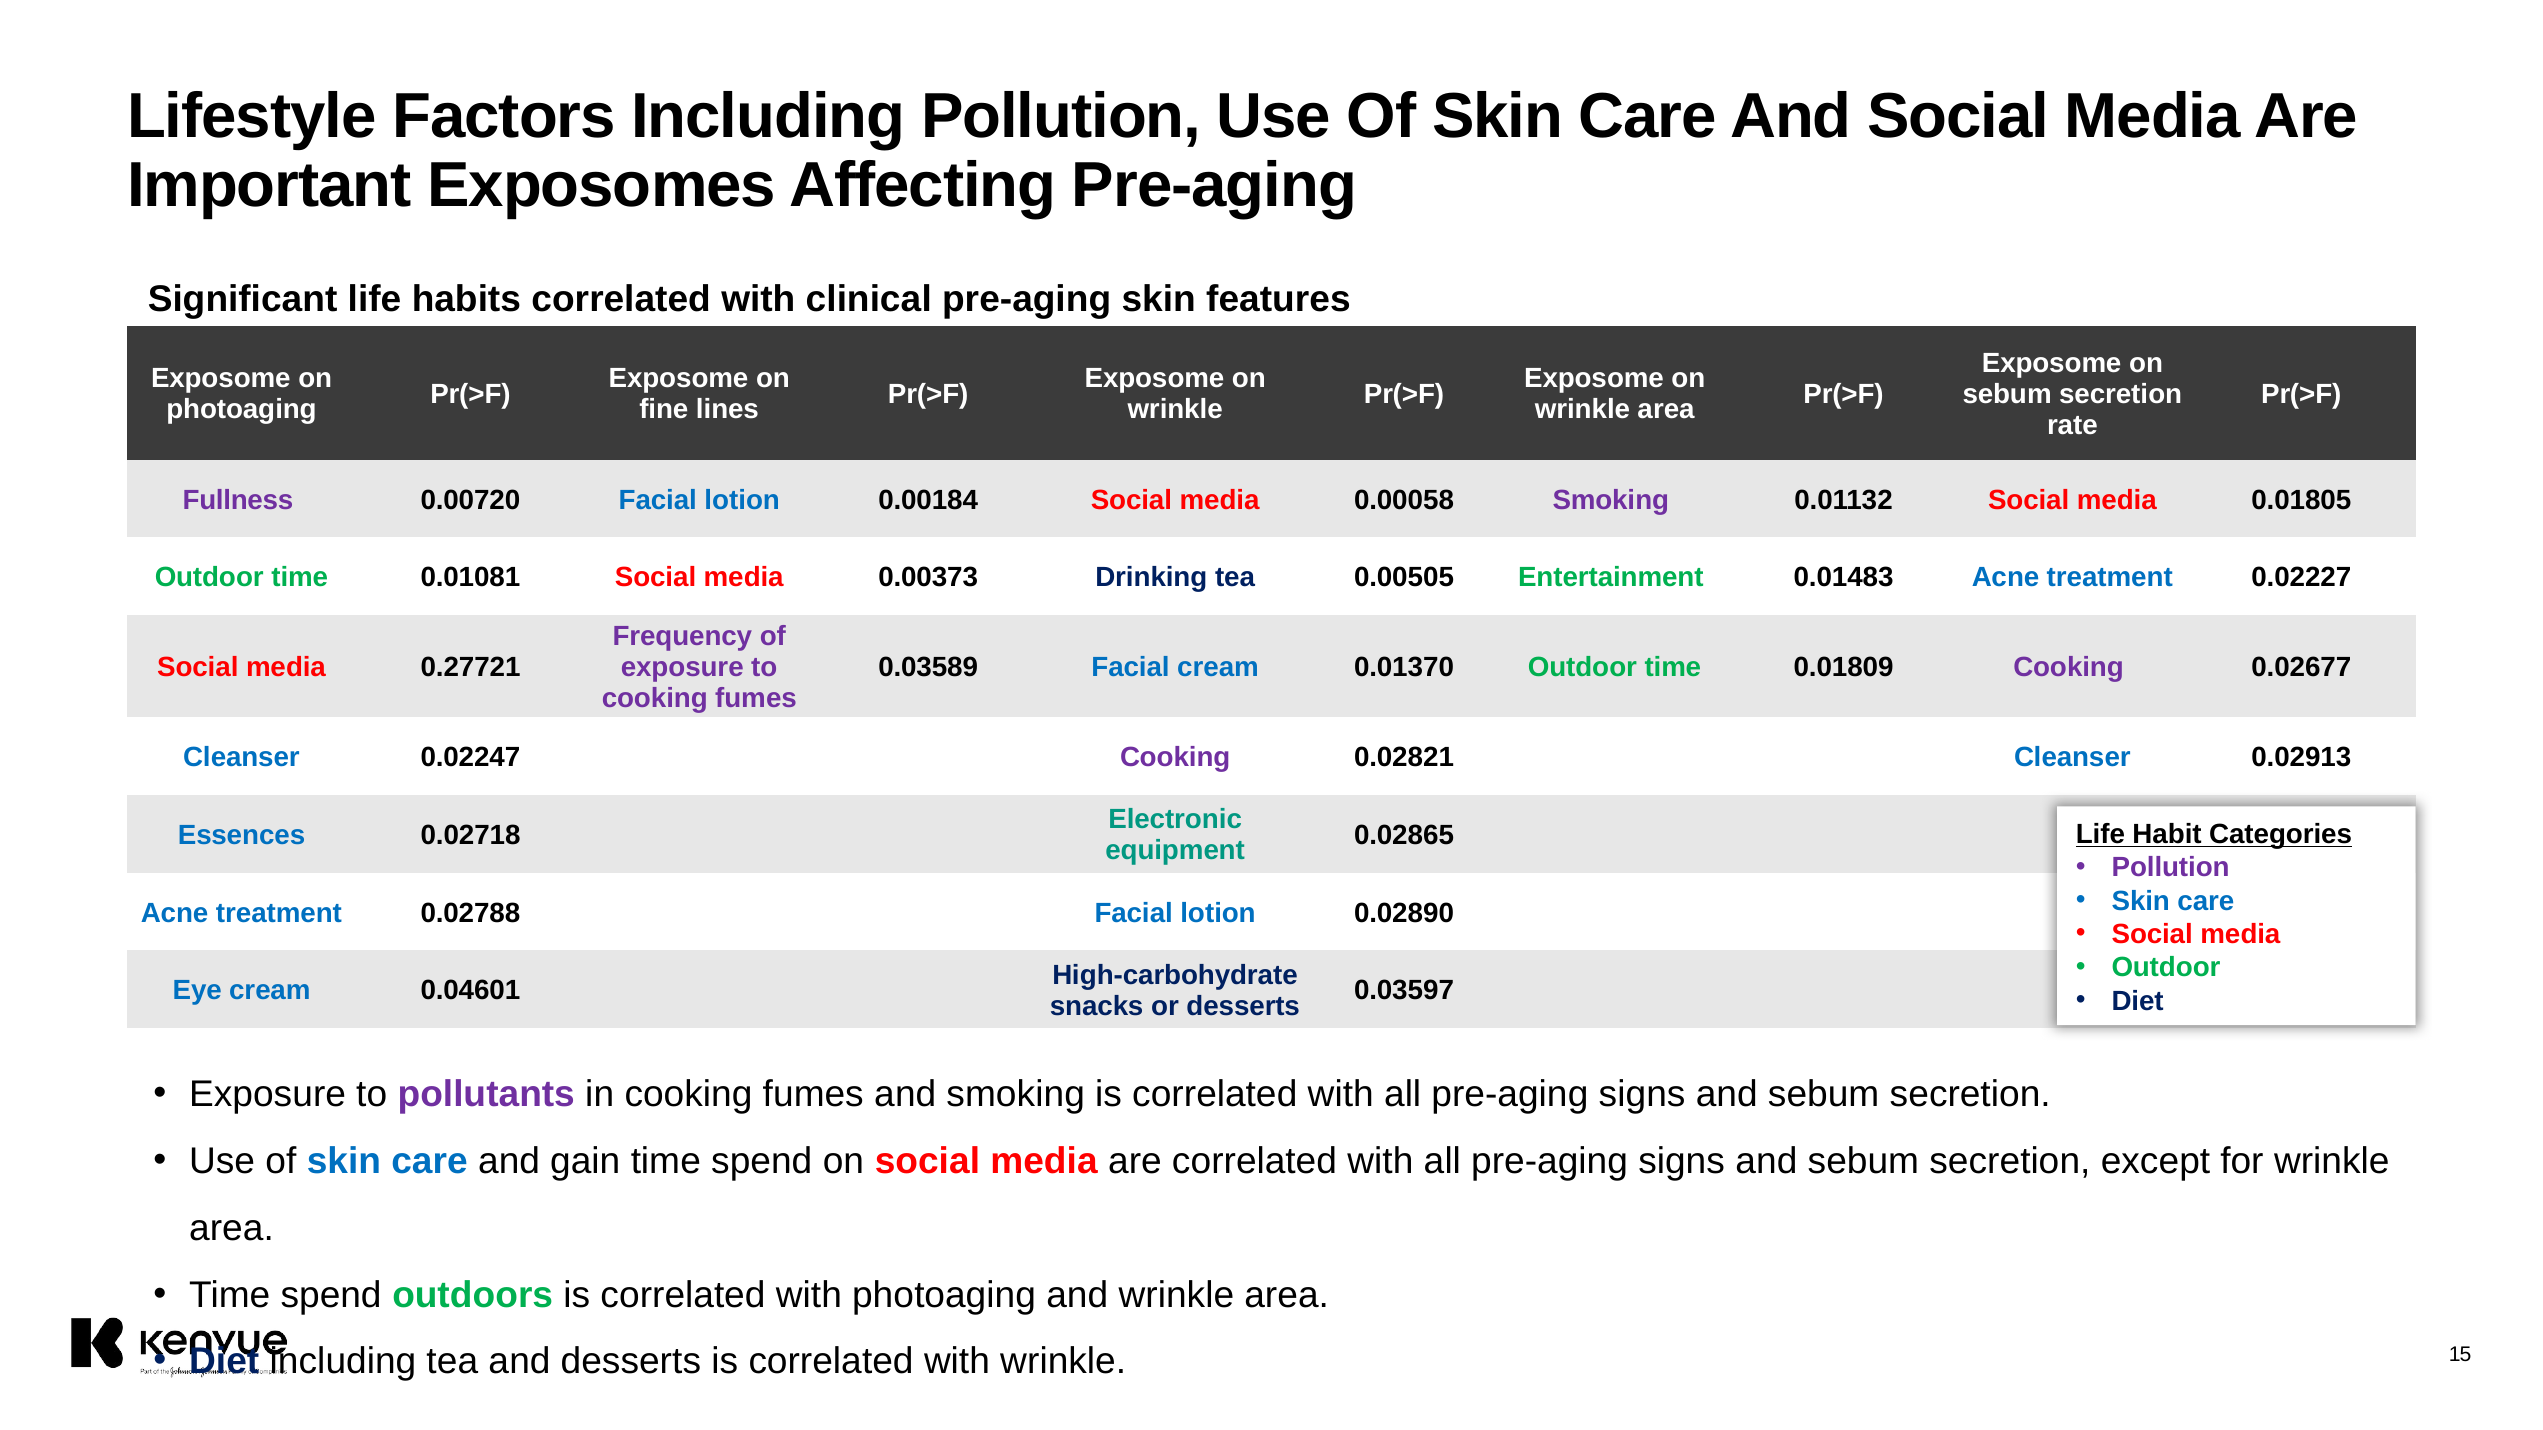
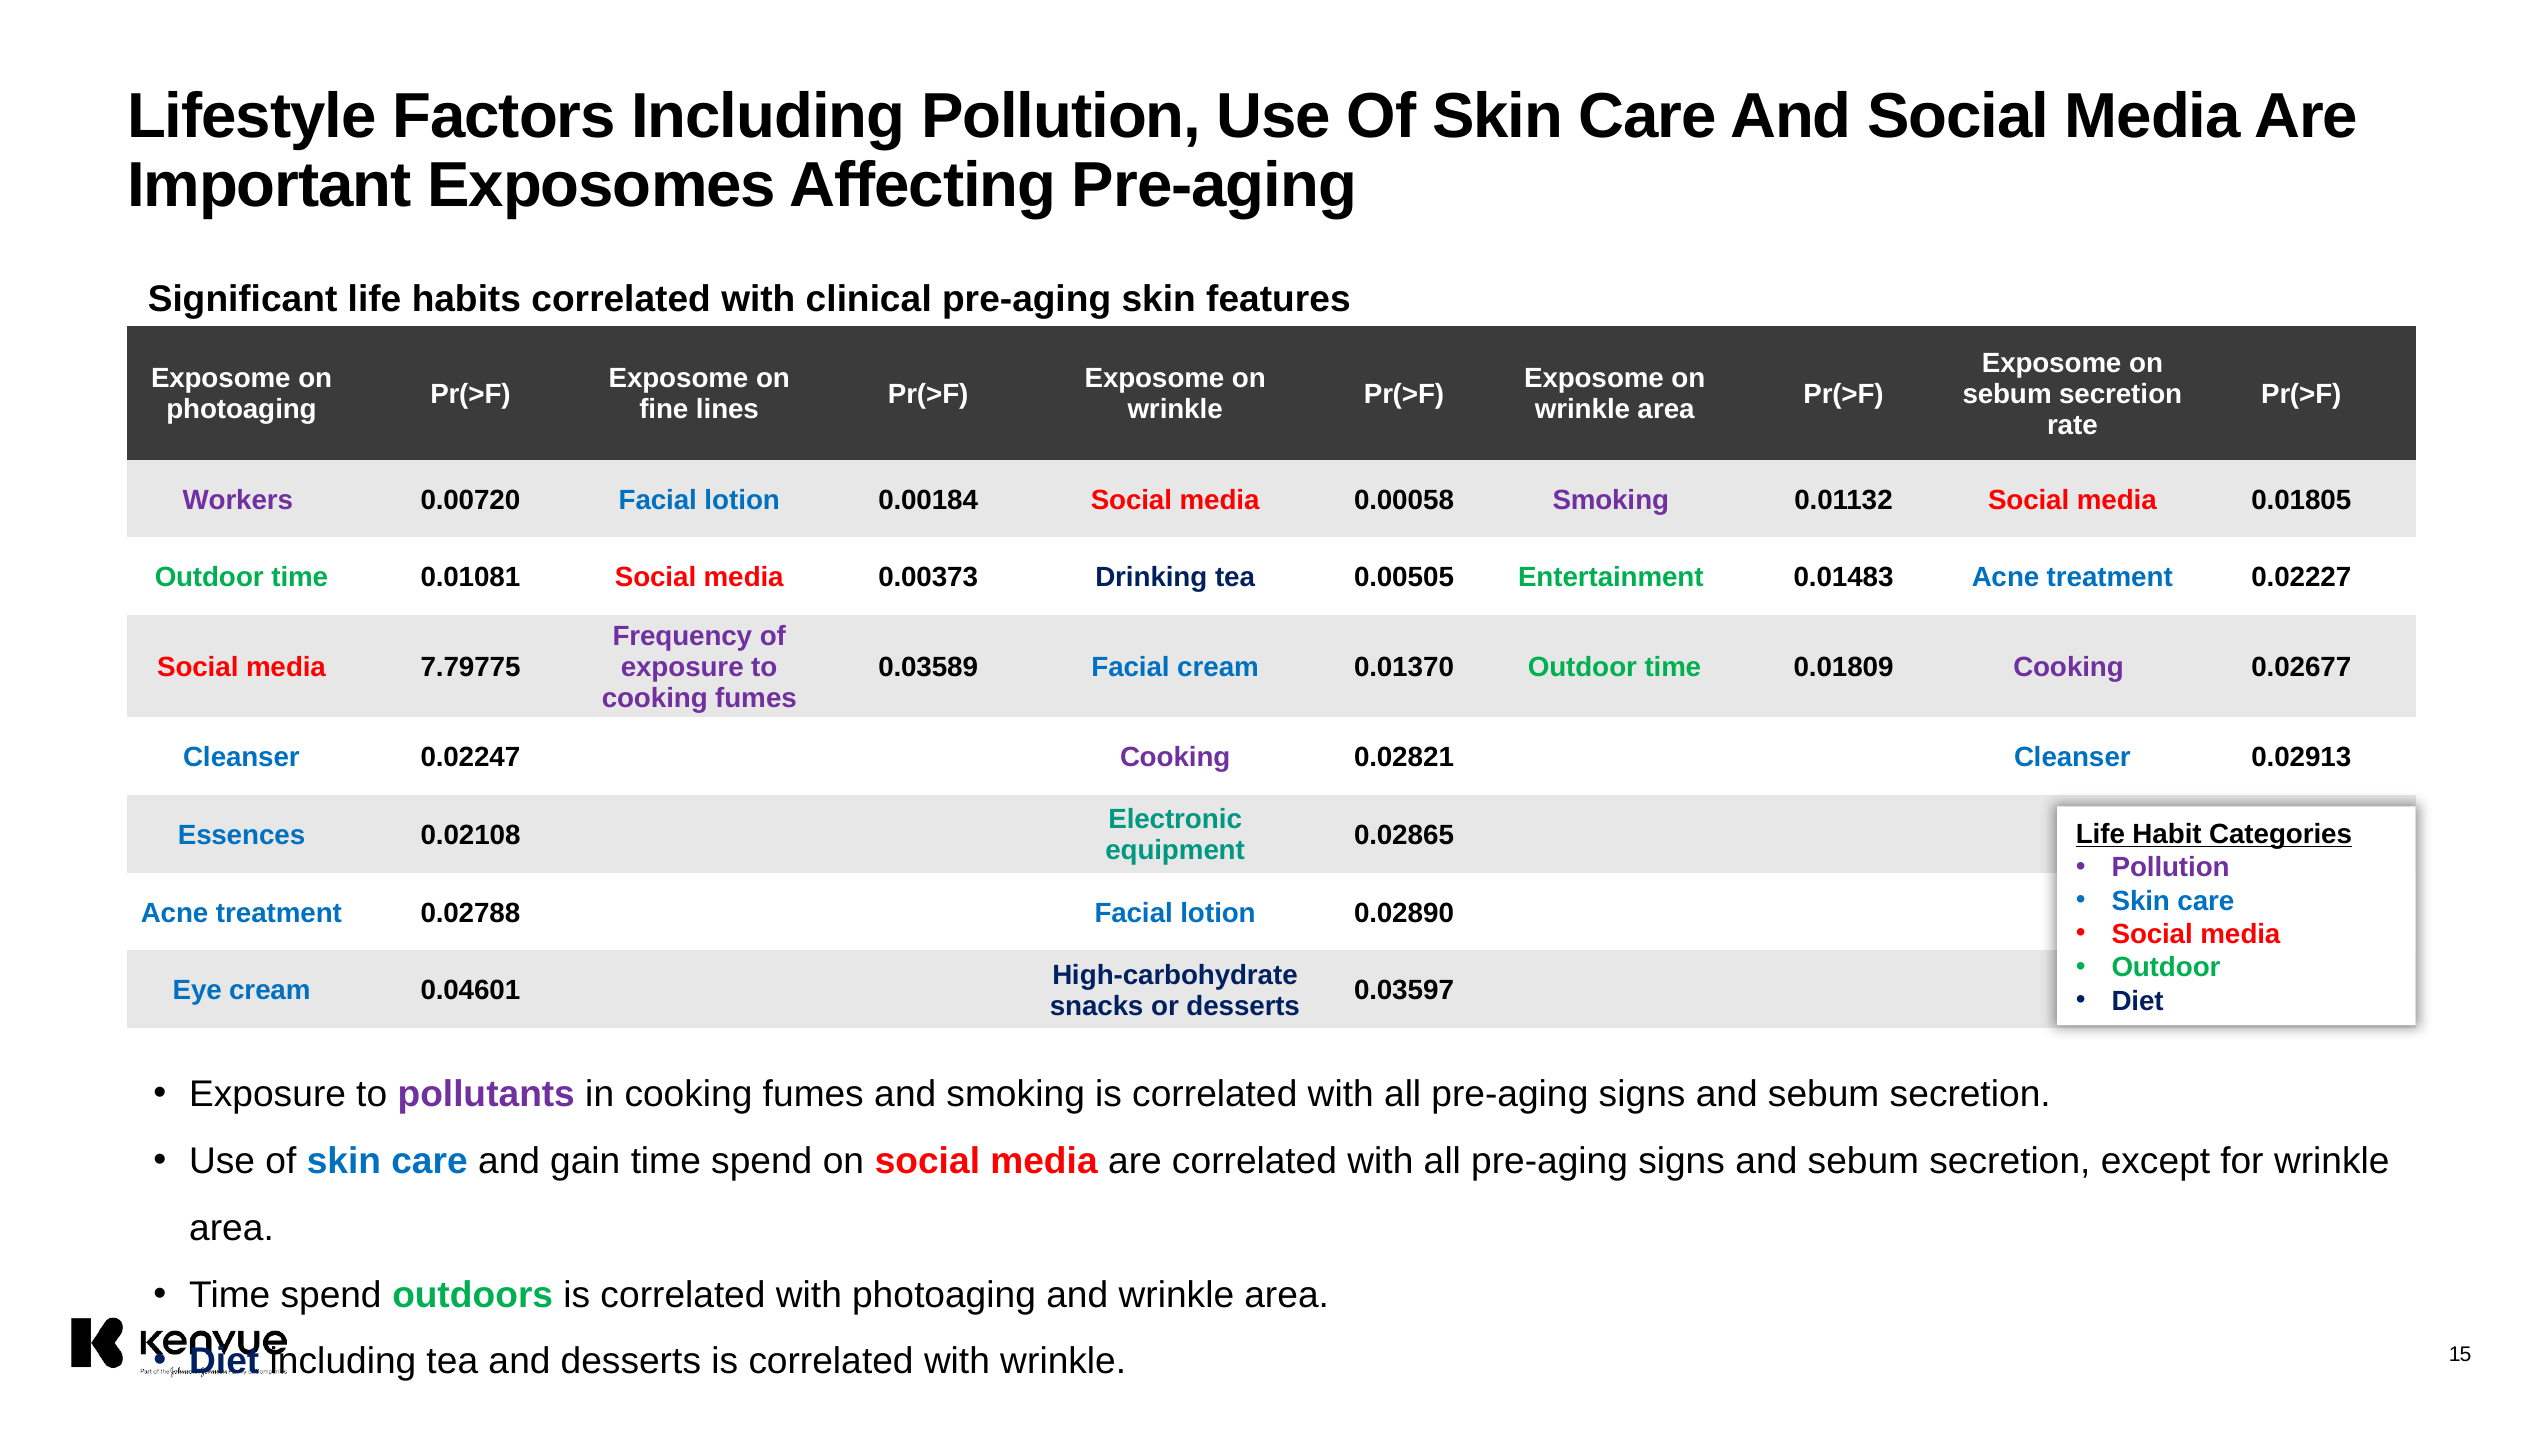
Fullness: Fullness -> Workers
0.27721: 0.27721 -> 7.79775
0.02718: 0.02718 -> 0.02108
